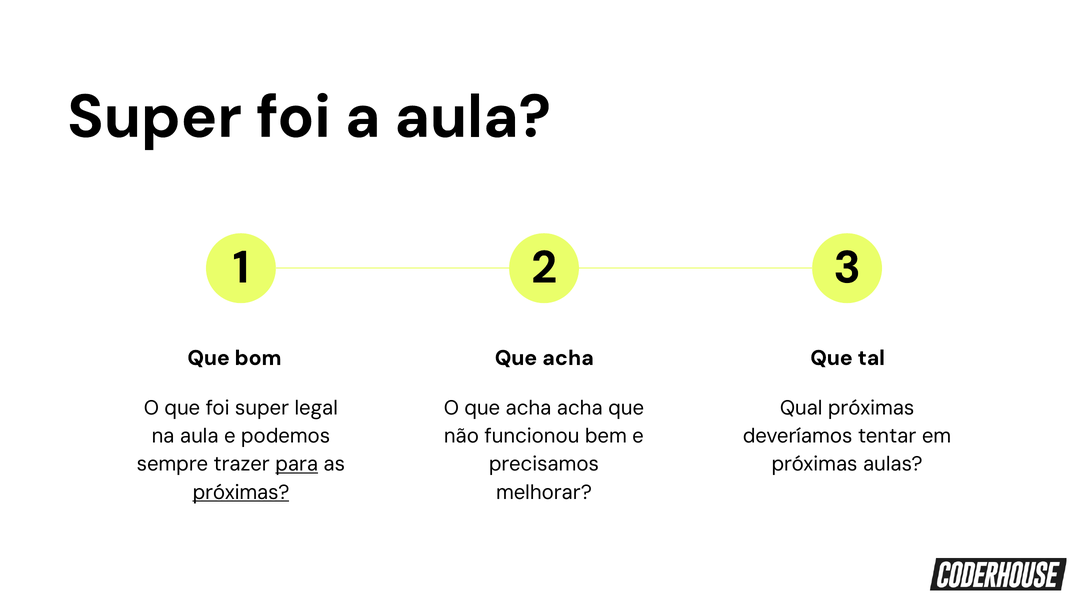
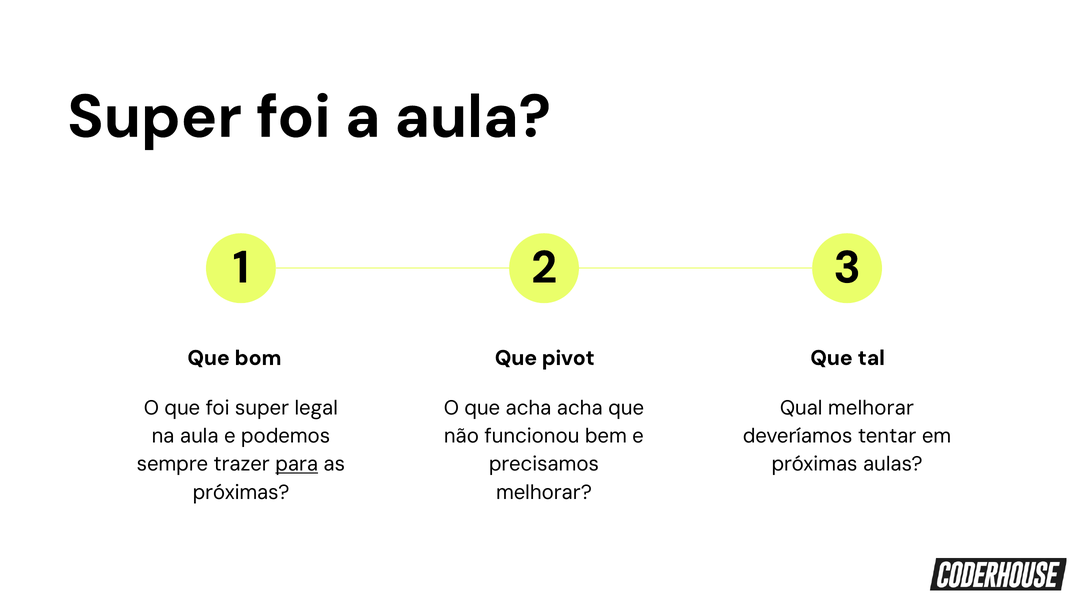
bom Que acha: acha -> pivot
Qual próximas: próximas -> melhorar
próximas at (241, 492) underline: present -> none
